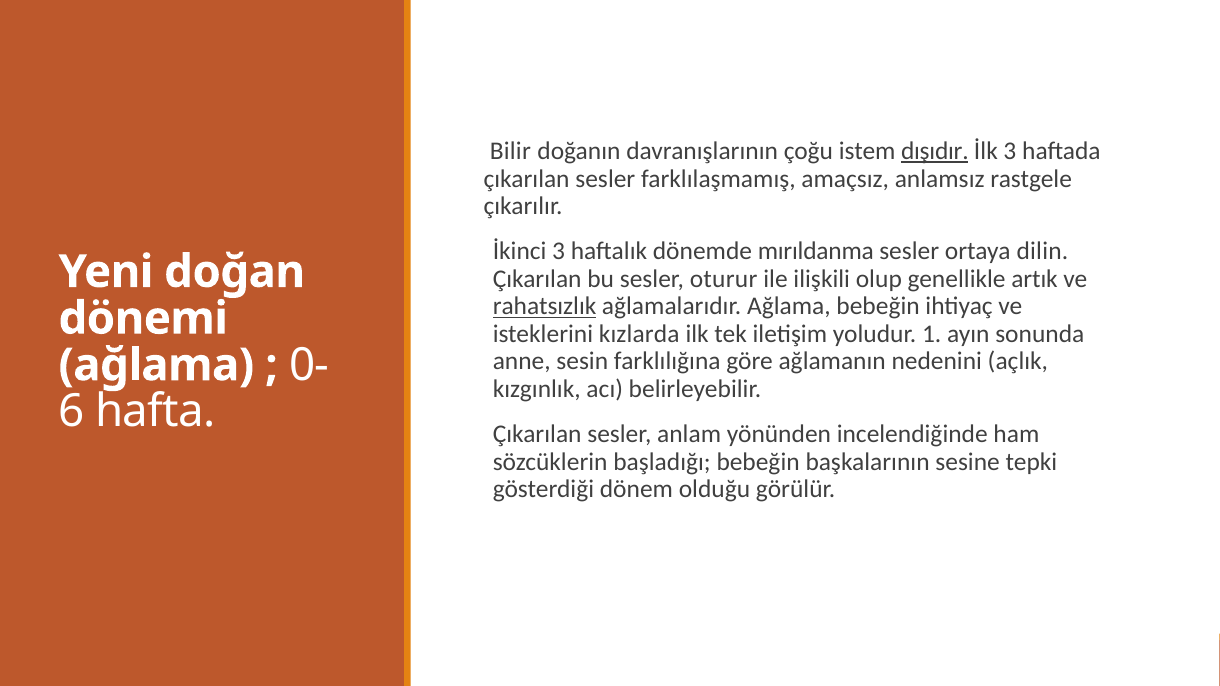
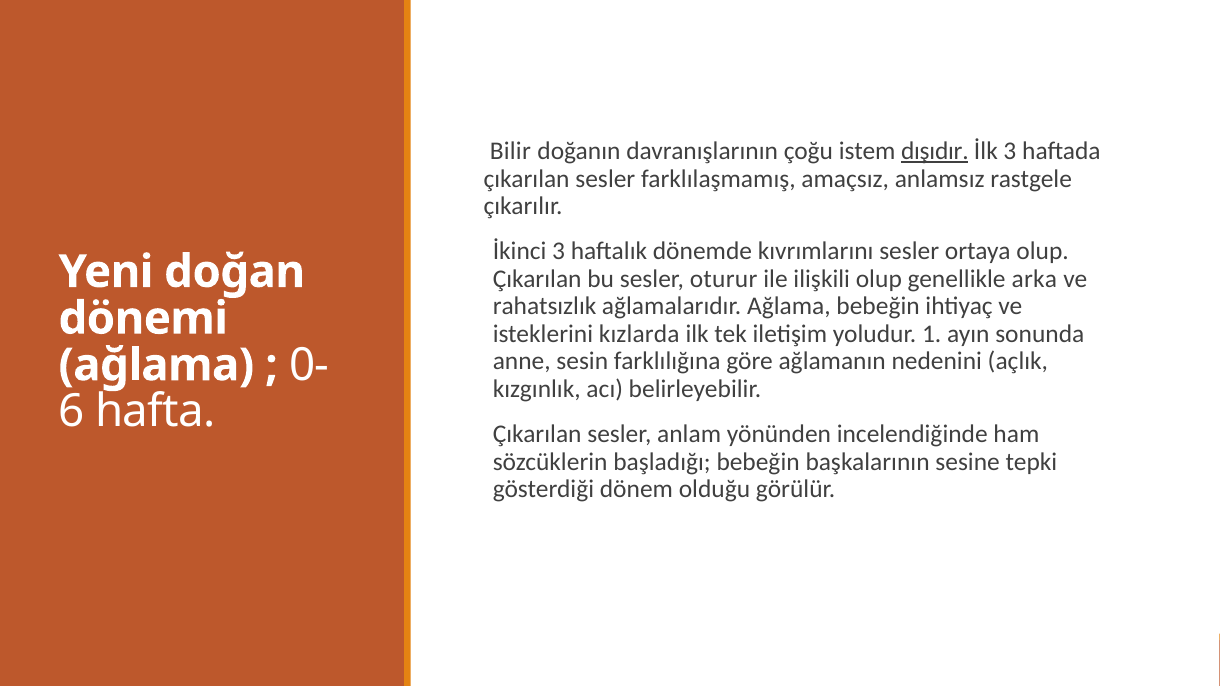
mırıldanma: mırıldanma -> kıvrımlarını
ortaya dilin: dilin -> olup
artık: artık -> arka
rahatsızlık underline: present -> none
